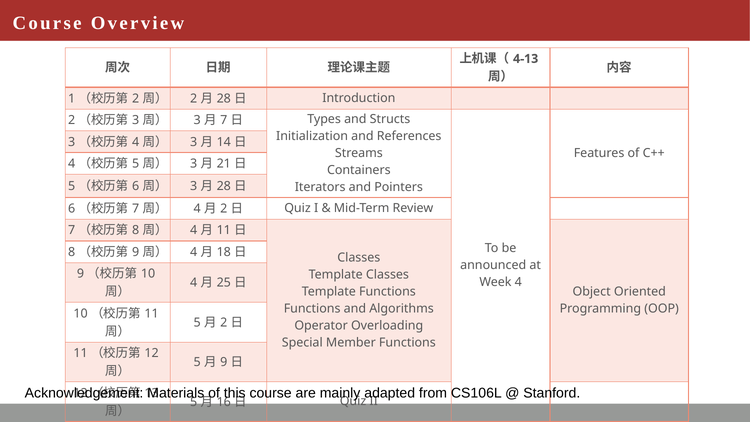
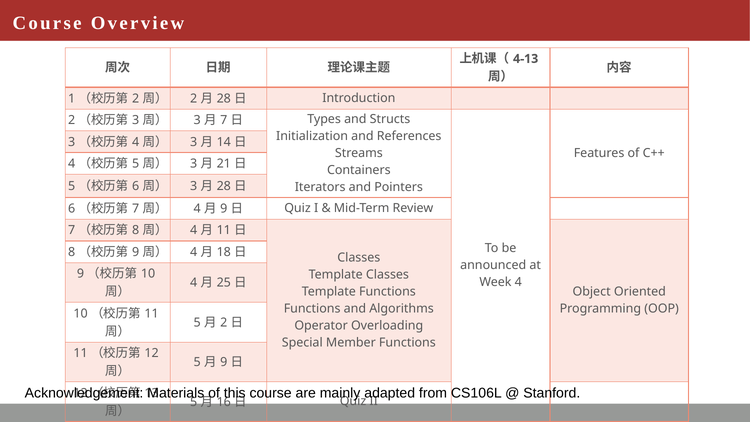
2 at (224, 209): 2 -> 9
